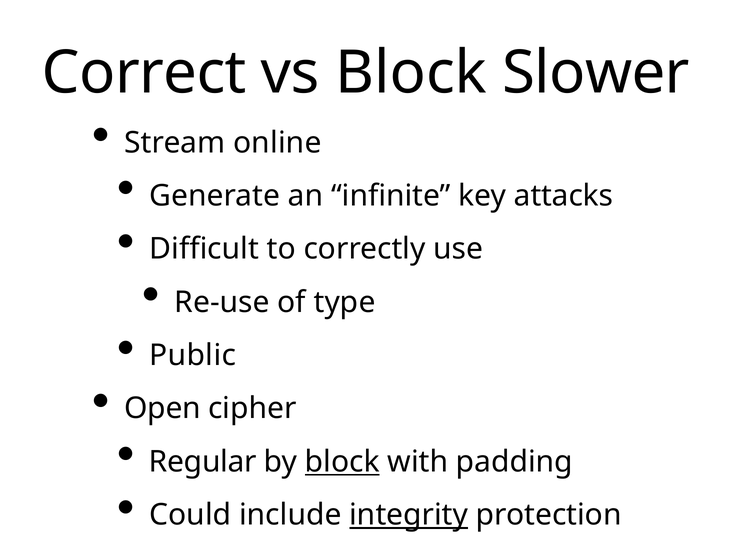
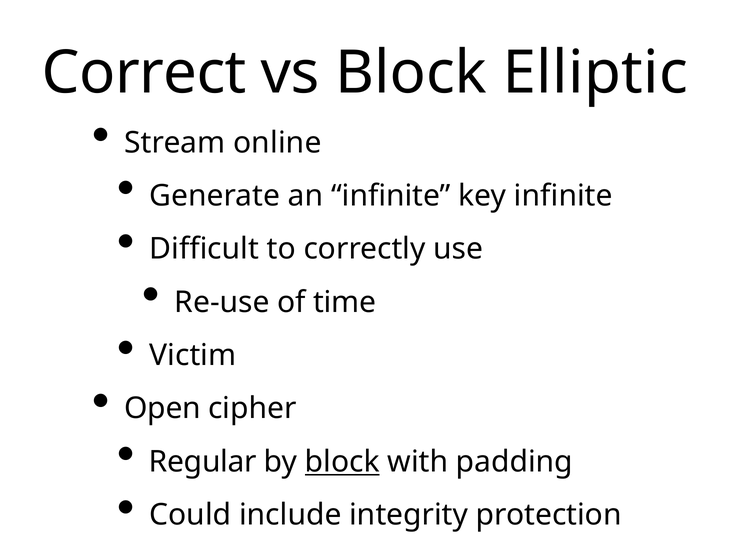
Slower: Slower -> Elliptic
key attacks: attacks -> infinite
type: type -> time
Public: Public -> Victim
integrity underline: present -> none
